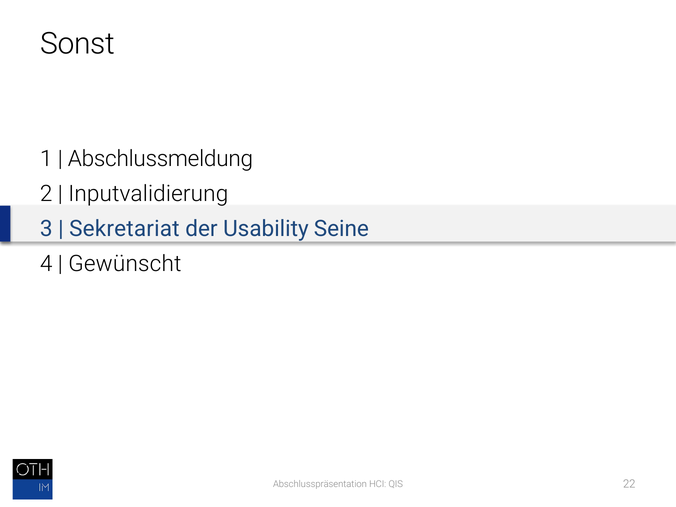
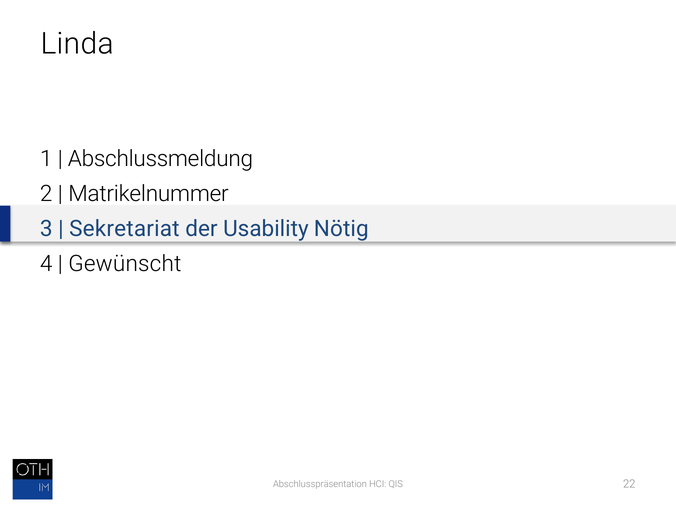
Sonst: Sonst -> Linda
Inputvalidierung: Inputvalidierung -> Matrikelnummer
Seine: Seine -> Nötig
